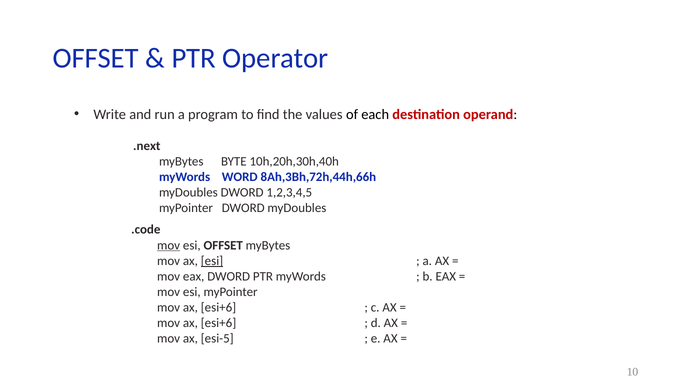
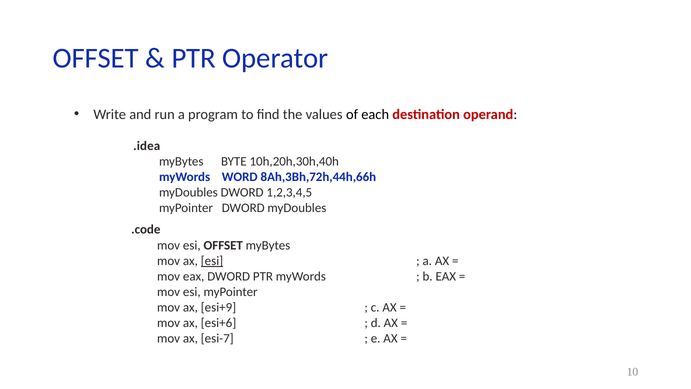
.next: .next -> .idea
mov at (169, 245) underline: present -> none
esi+6 at (218, 307): esi+6 -> esi+9
esi-5: esi-5 -> esi-7
